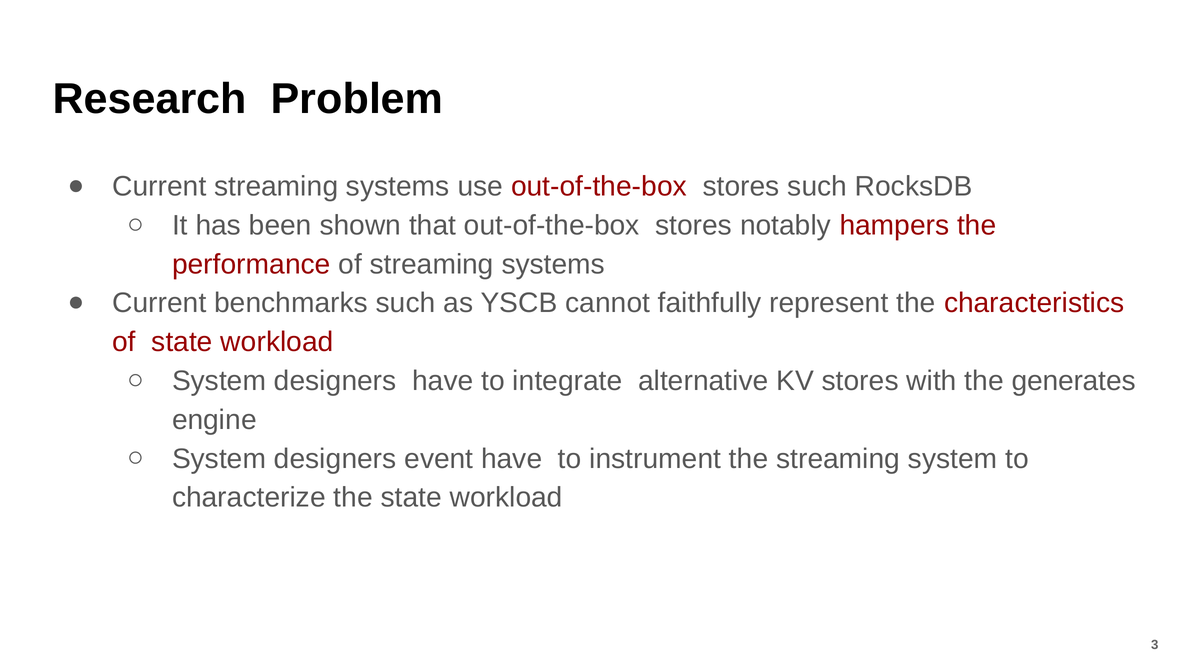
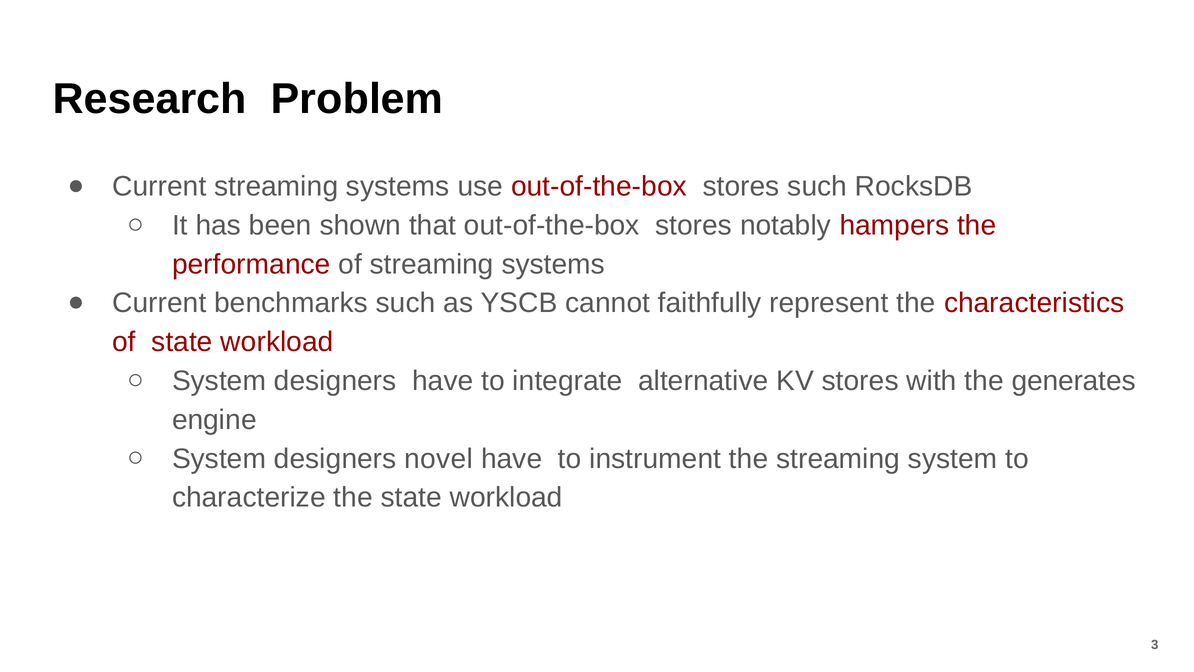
event: event -> novel
